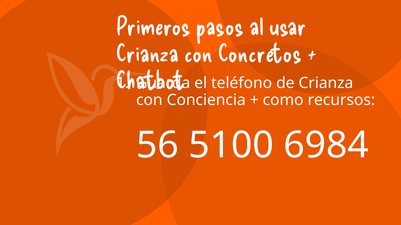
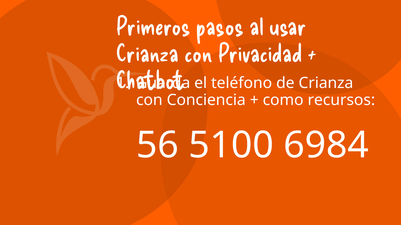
Concretos: Concretos -> Privacidad
